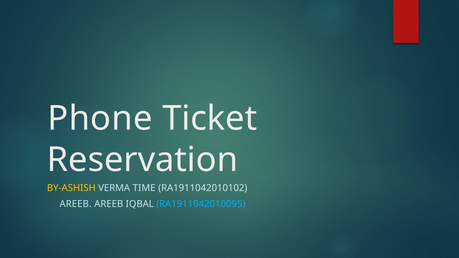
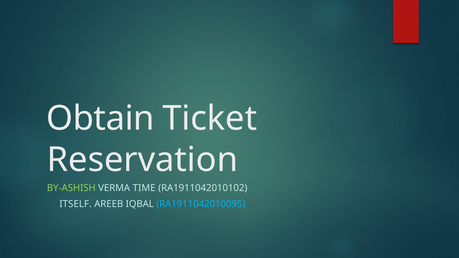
Phone: Phone -> Obtain
BY-ASHISH colour: yellow -> light green
AREEB at (76, 204): AREEB -> ITSELF
